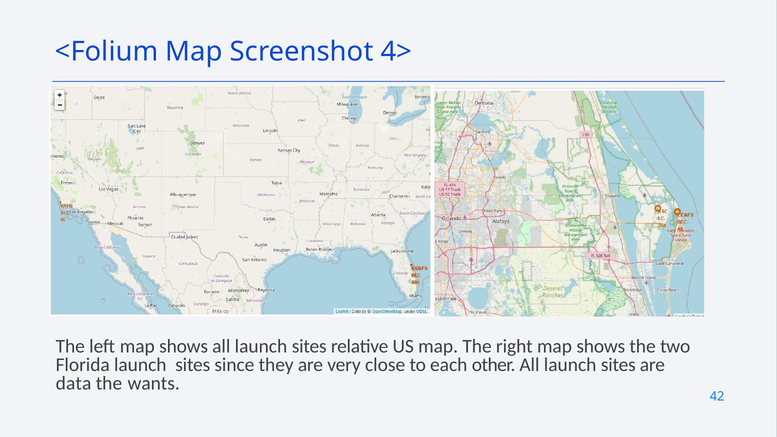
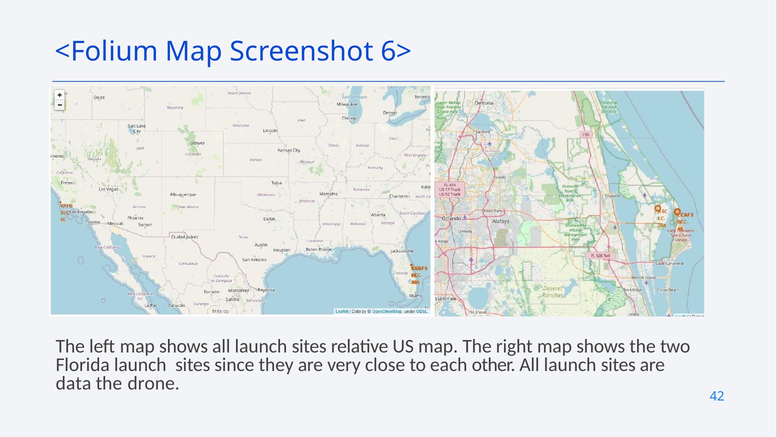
4>: 4> -> 6>
wants: wants -> drone
